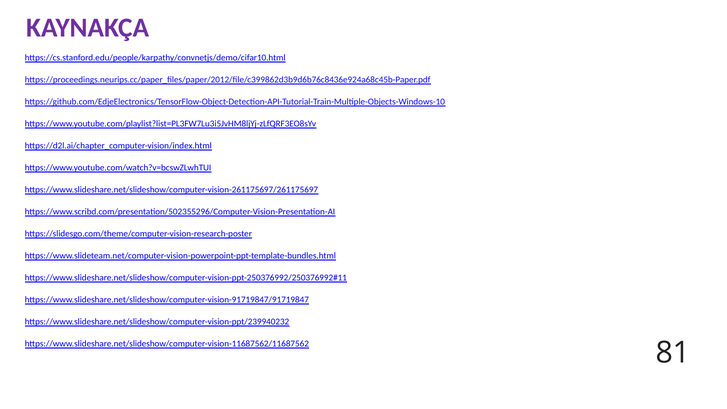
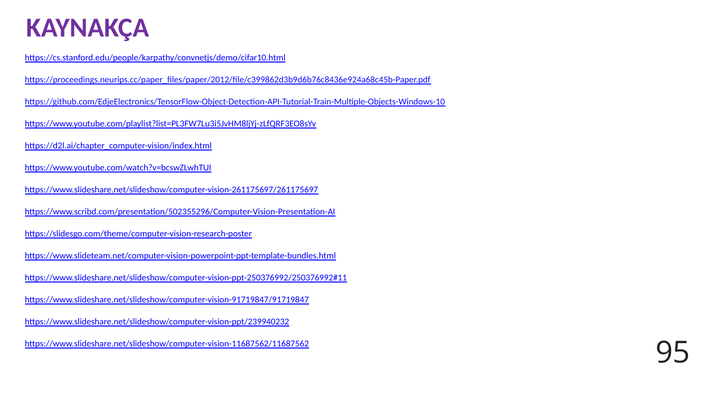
81: 81 -> 95
